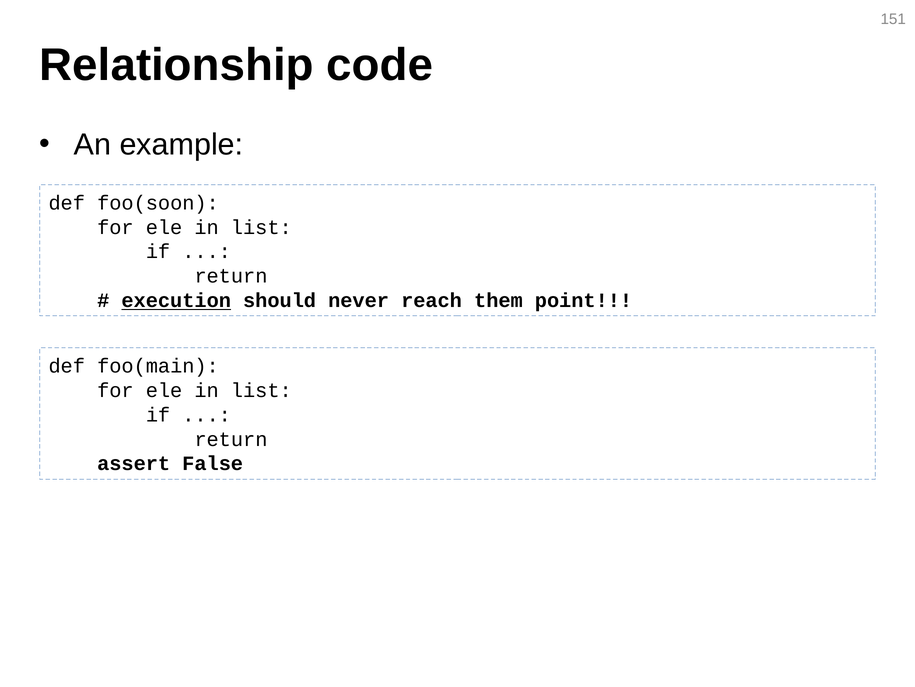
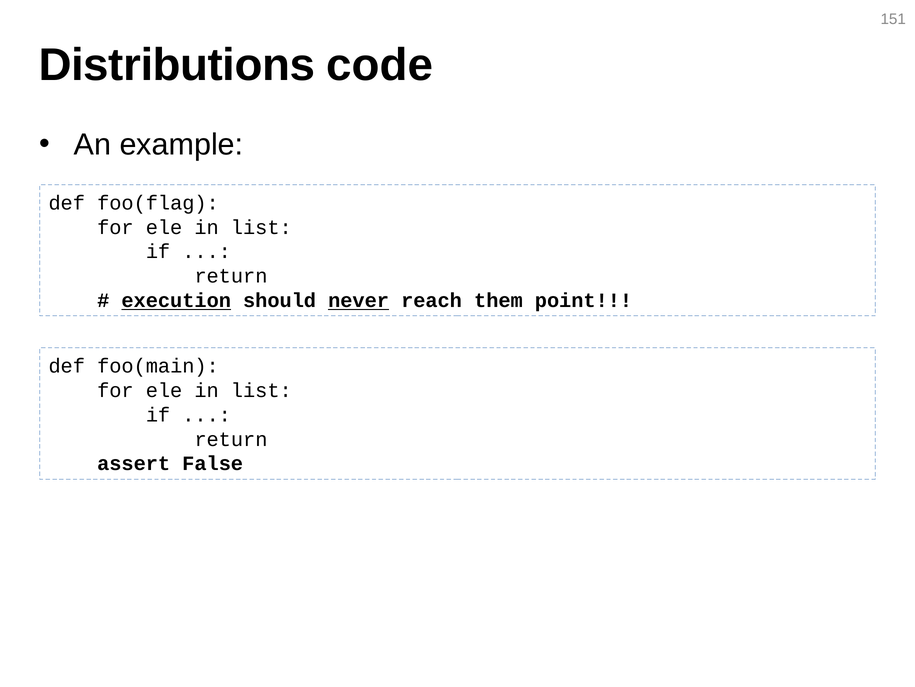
Relationship: Relationship -> Distributions
foo(soon: foo(soon -> foo(flag
never underline: none -> present
